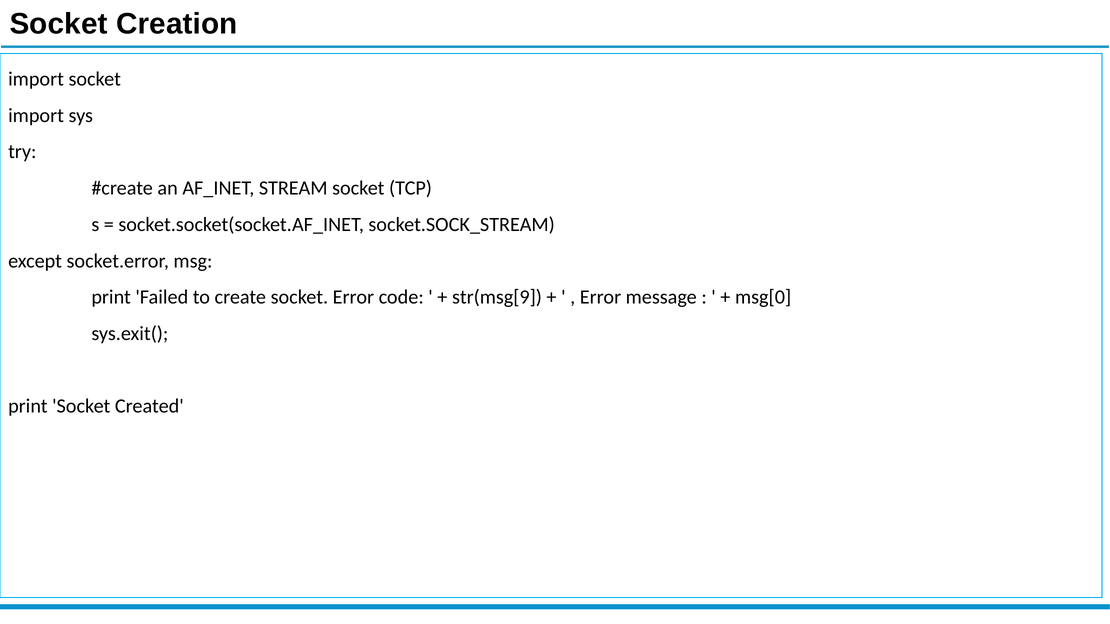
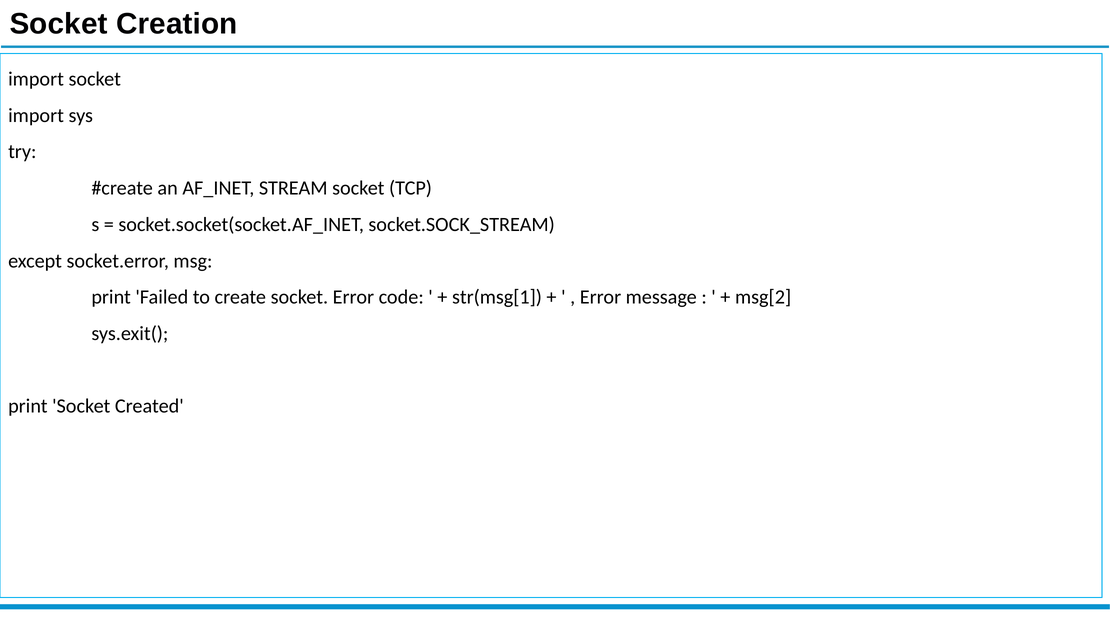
str(msg[9: str(msg[9 -> str(msg[1
msg[0: msg[0 -> msg[2
